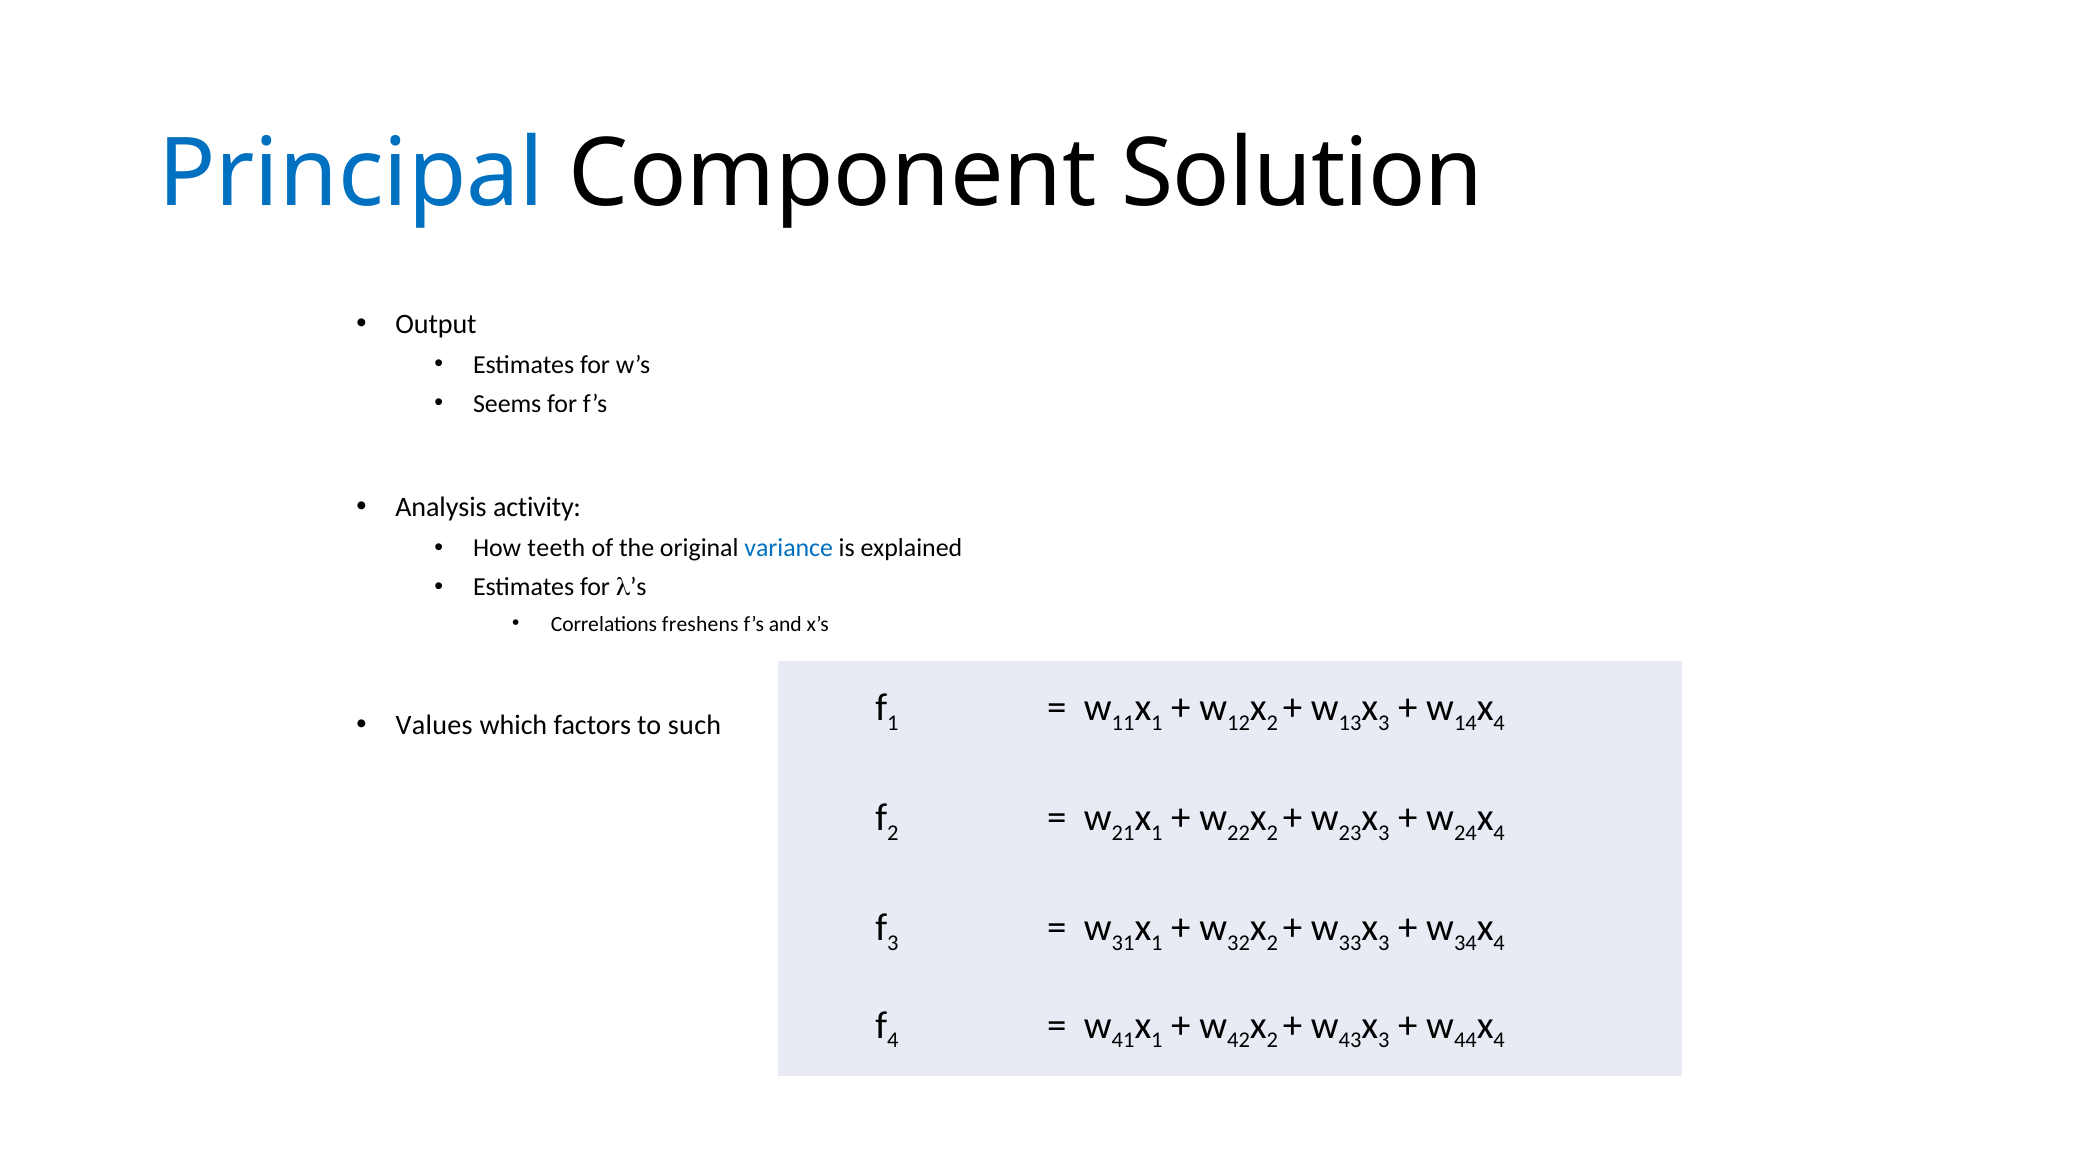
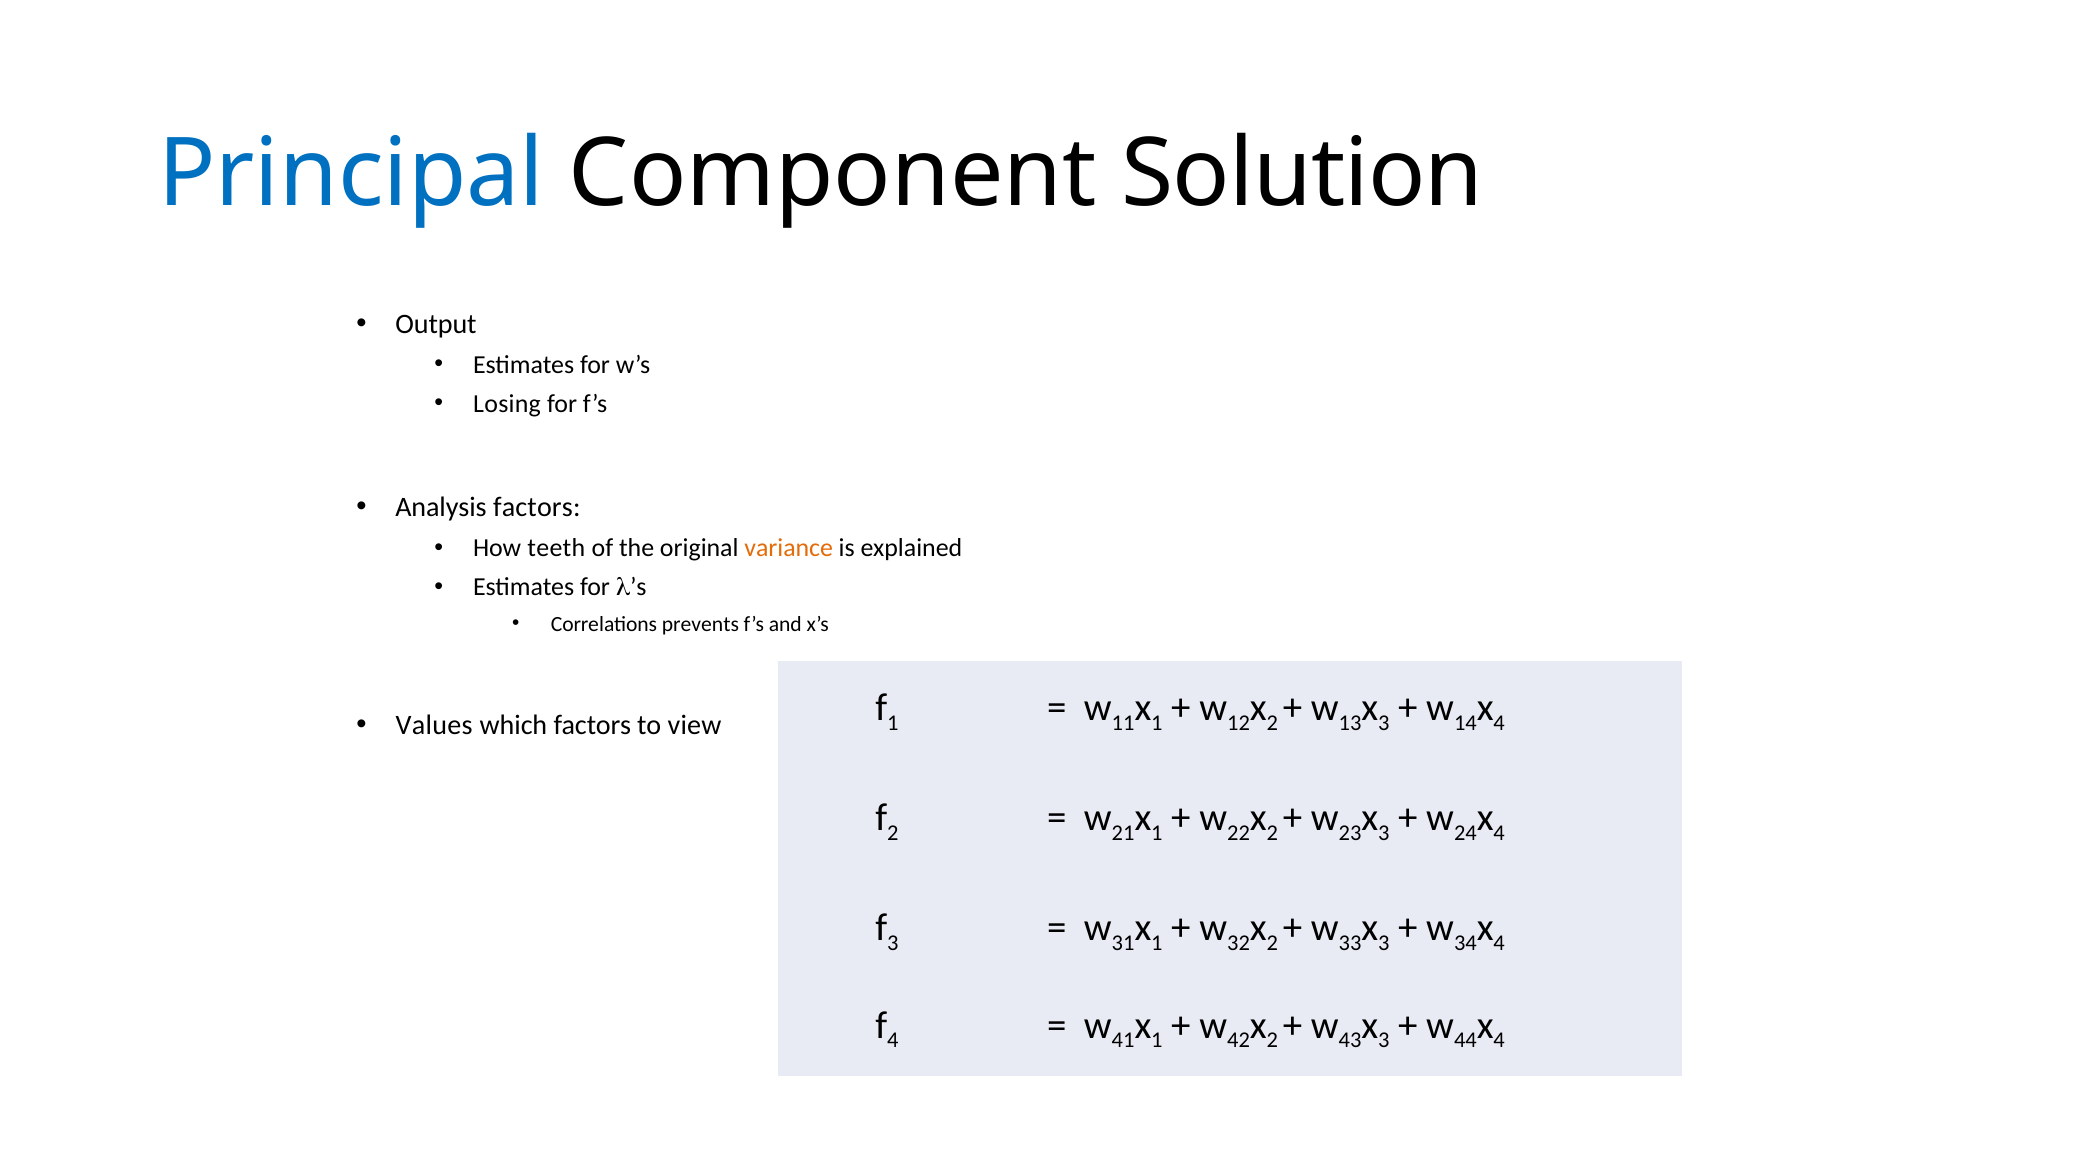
Seems: Seems -> Losing
Analysis activity: activity -> factors
variance colour: blue -> orange
freshens: freshens -> prevents
such: such -> view
